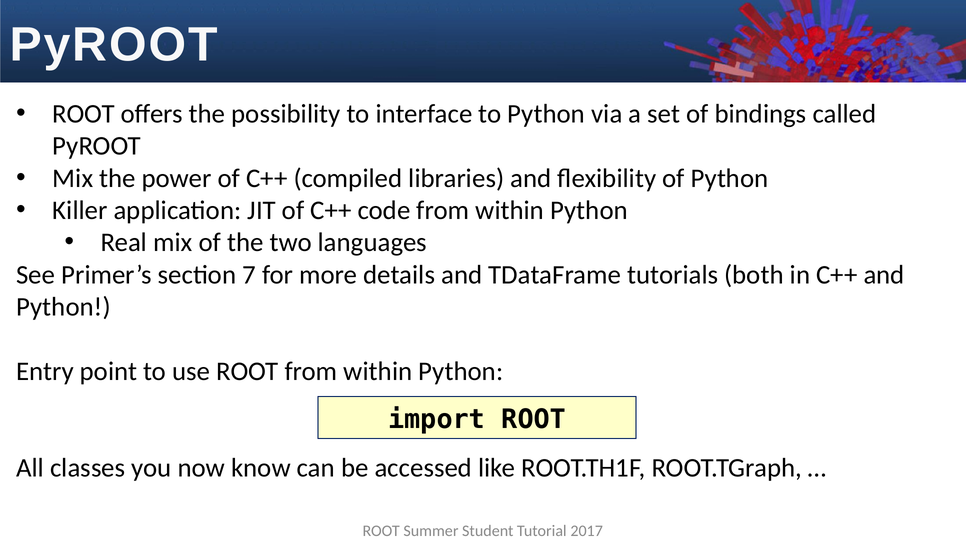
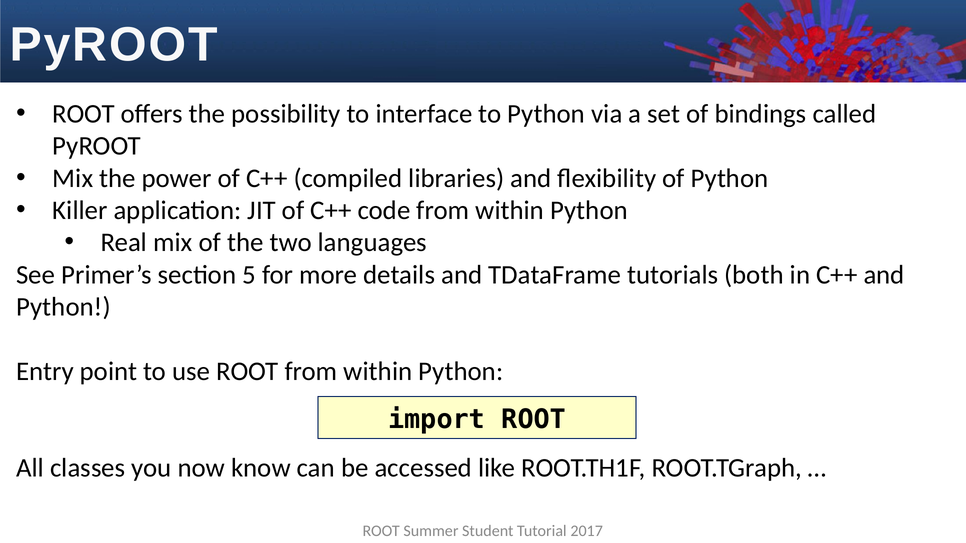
7: 7 -> 5
